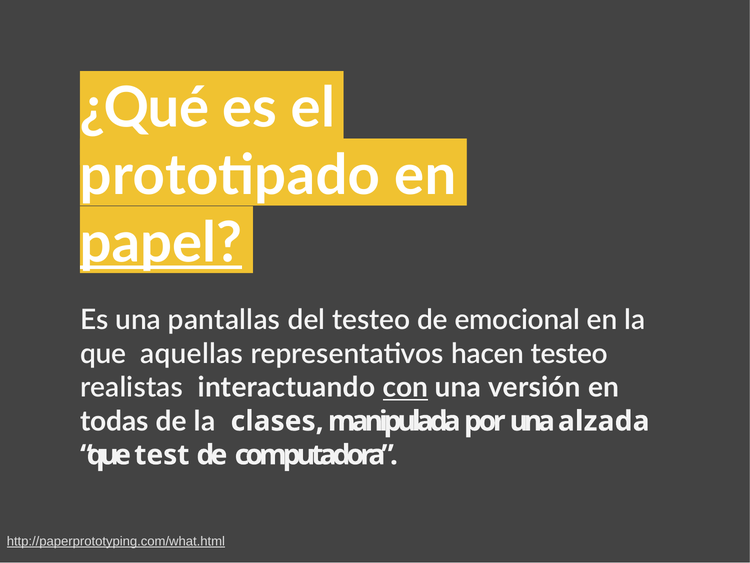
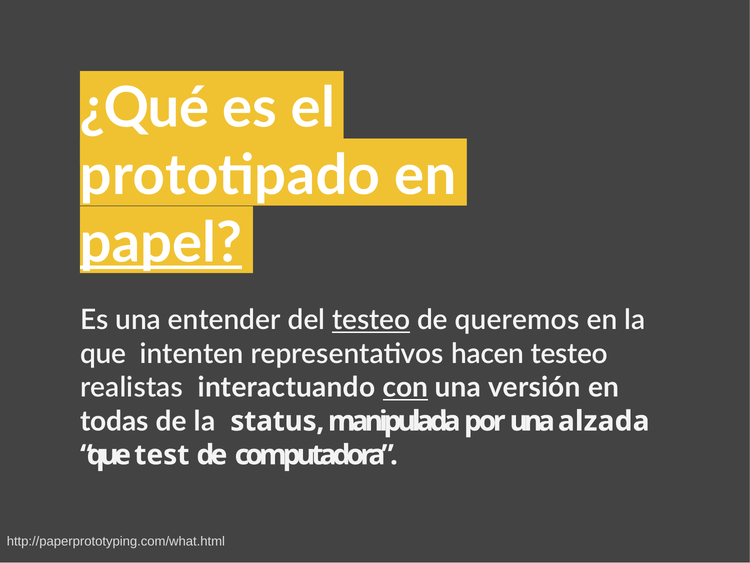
pantallas: pantallas -> entender
testeo at (371, 320) underline: none -> present
emocional: emocional -> queremos
aquellas: aquellas -> intenten
clases: clases -> status
http://paperprototyping.com/what.html underline: present -> none
